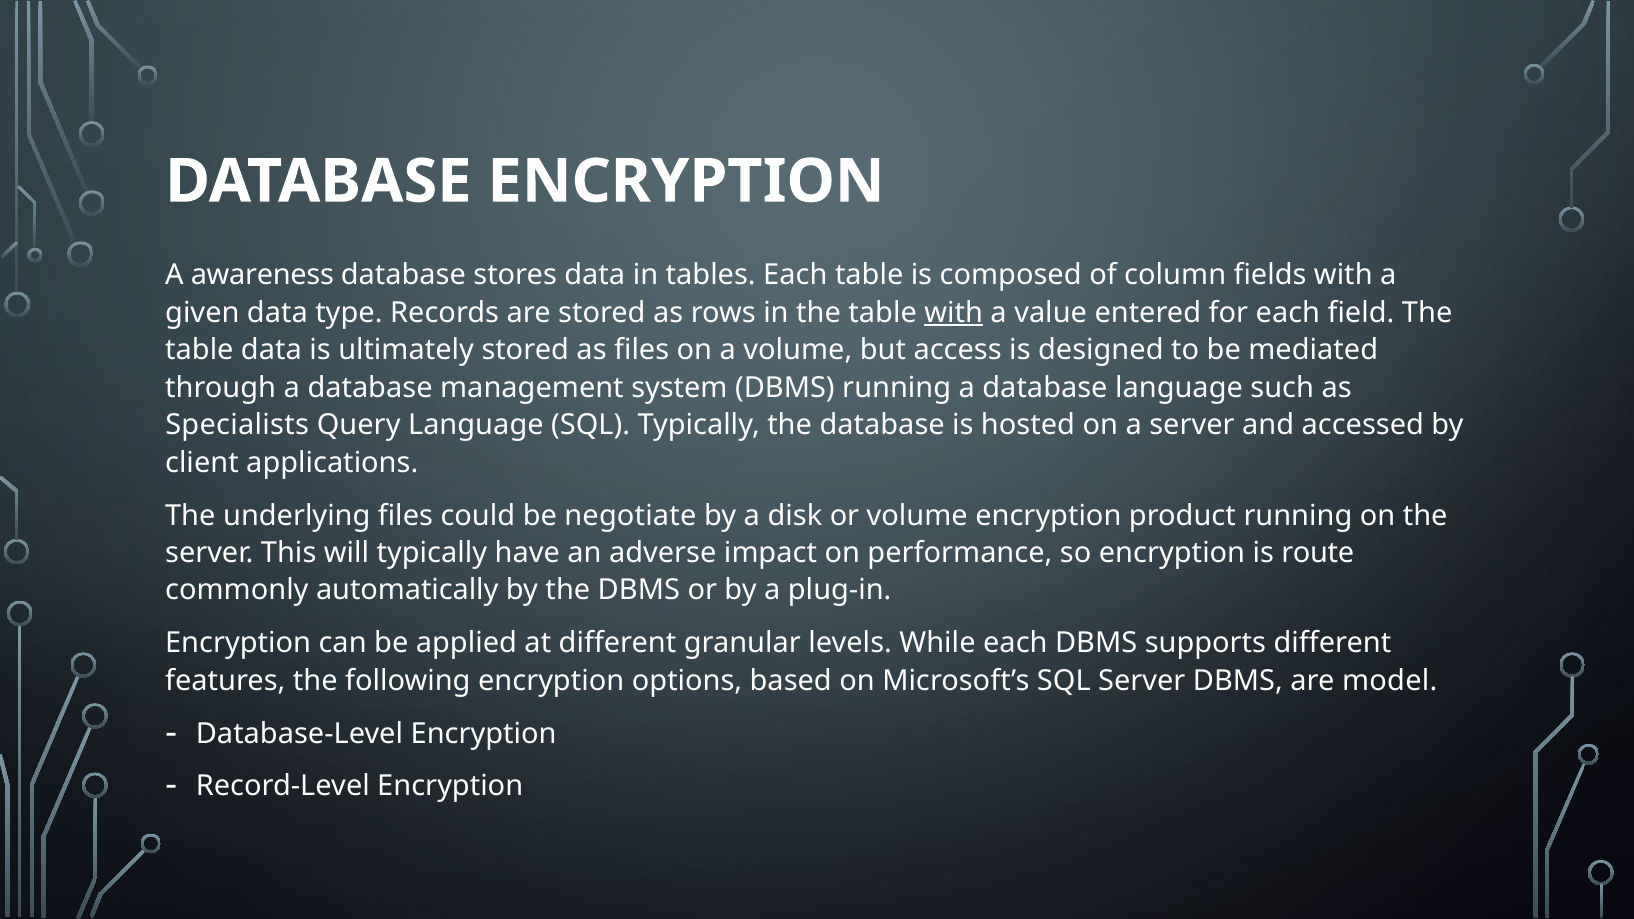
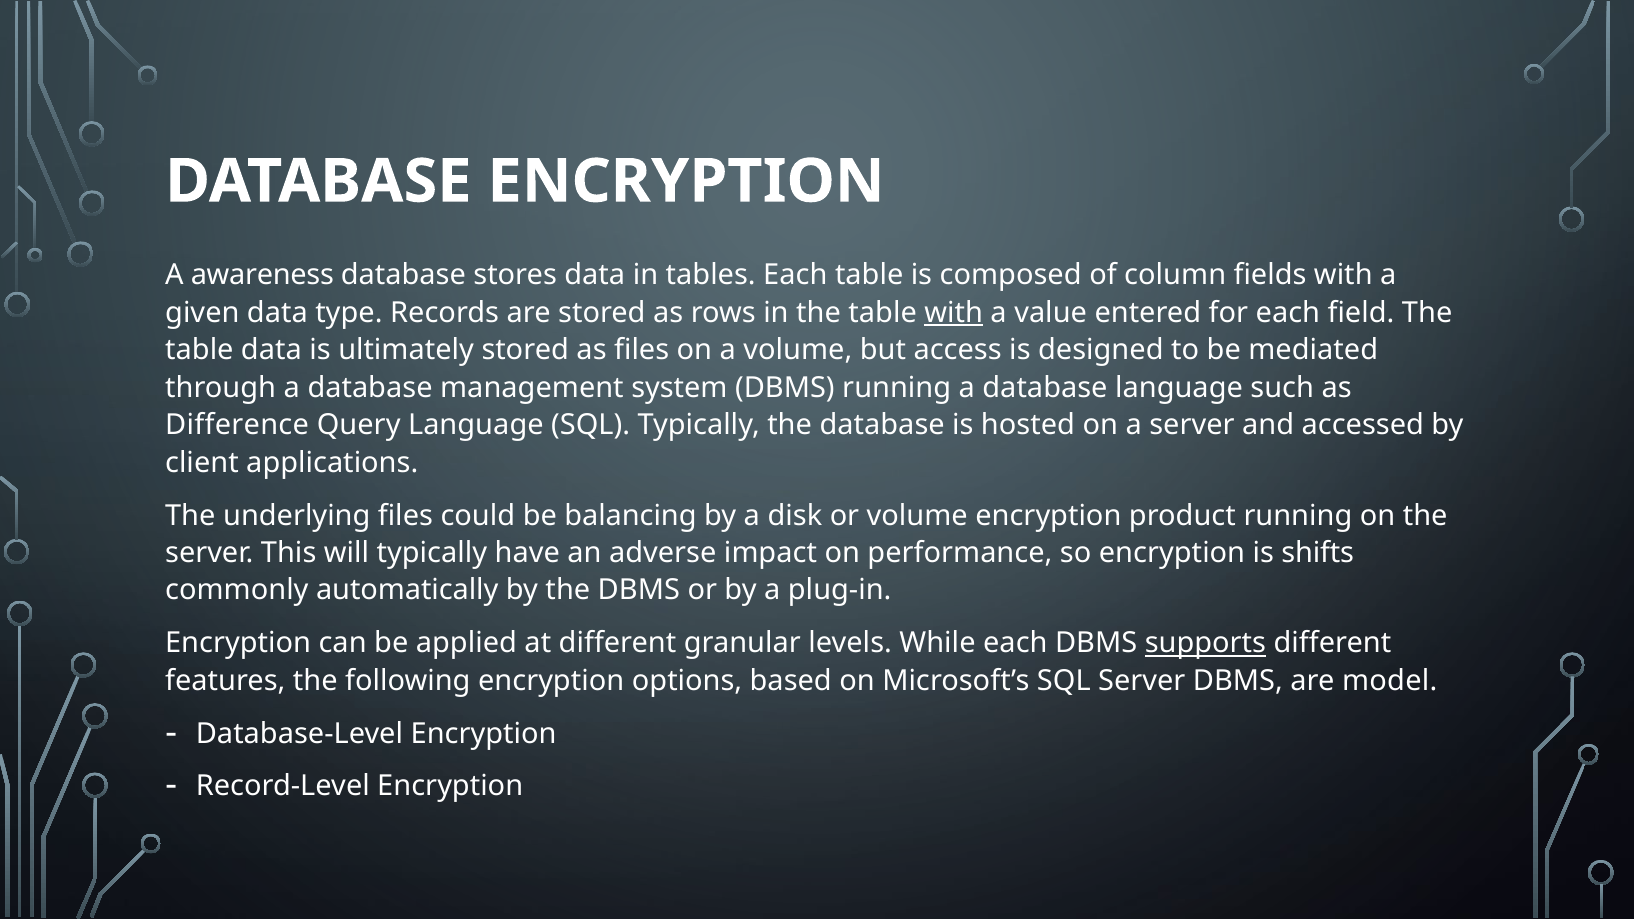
Specialists: Specialists -> Difference
negotiate: negotiate -> balancing
route: route -> shifts
supports underline: none -> present
